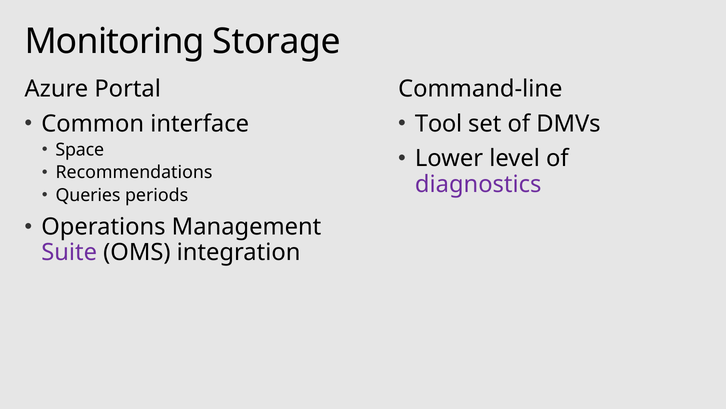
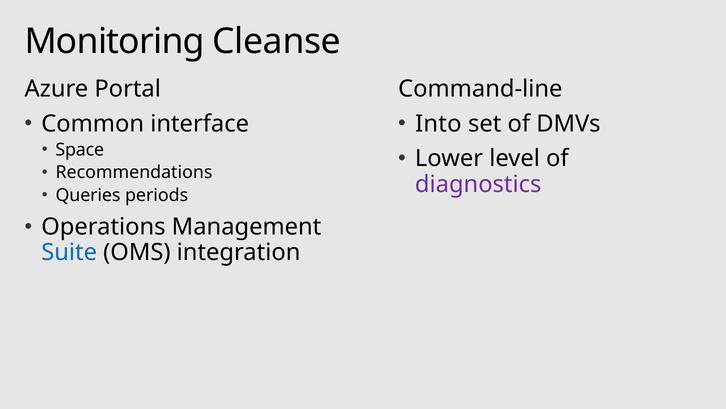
Storage: Storage -> Cleanse
Tool: Tool -> Into
Suite colour: purple -> blue
